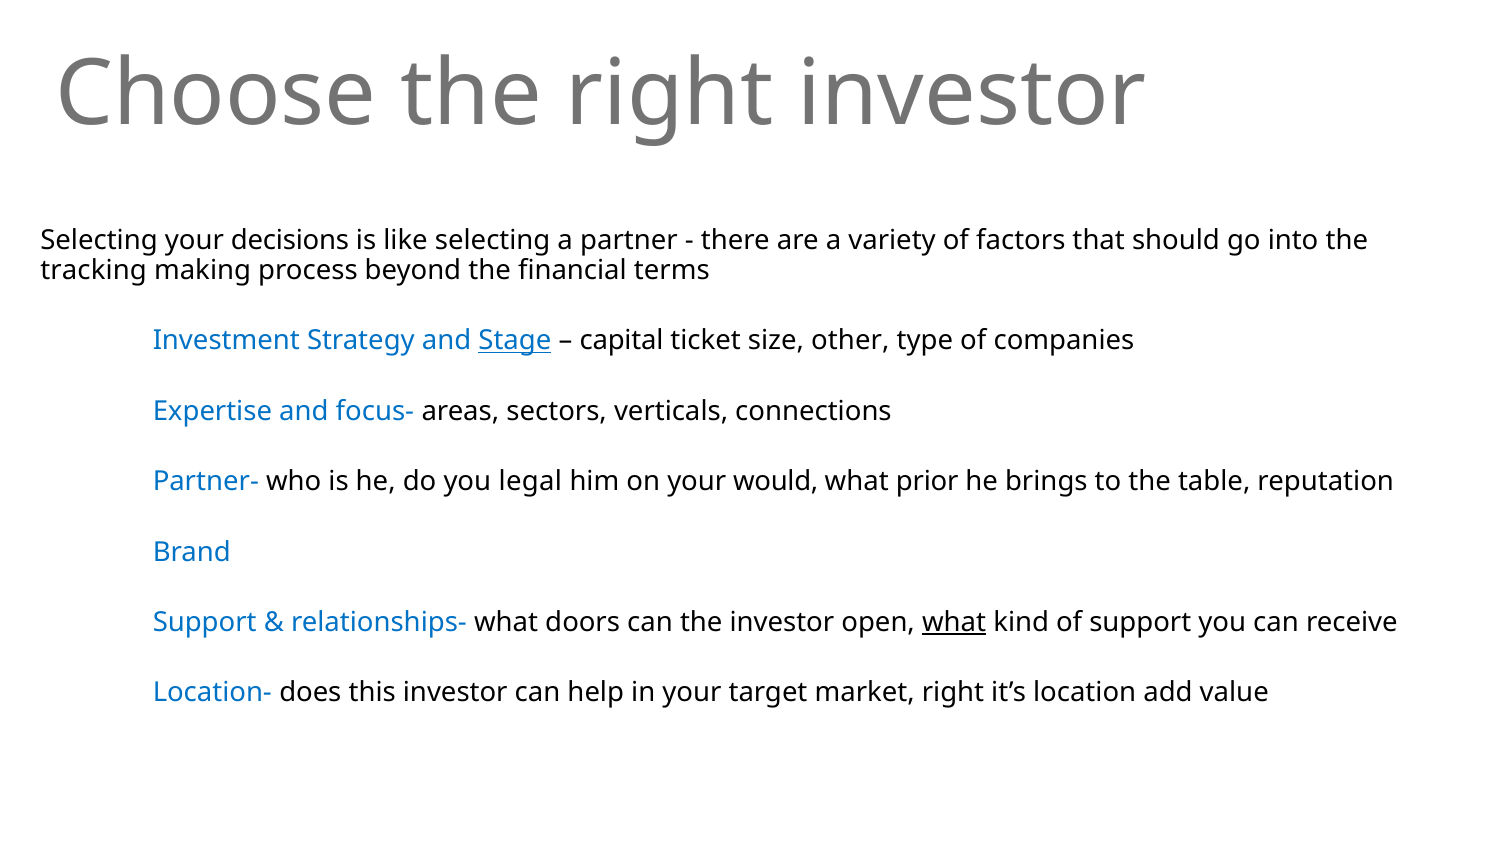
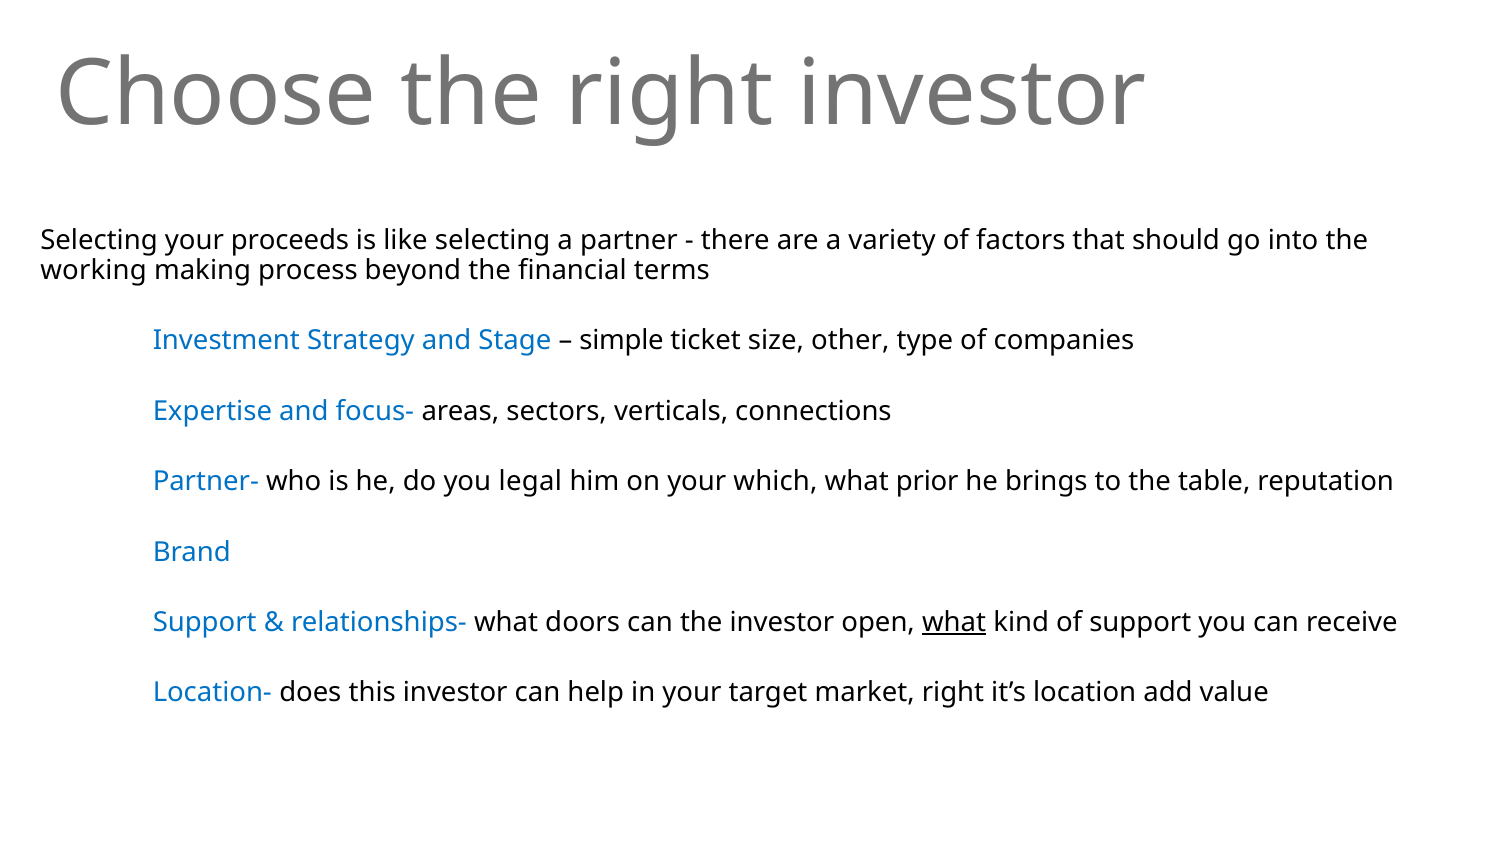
decisions: decisions -> proceeds
tracking: tracking -> working
Stage underline: present -> none
capital: capital -> simple
would: would -> which
